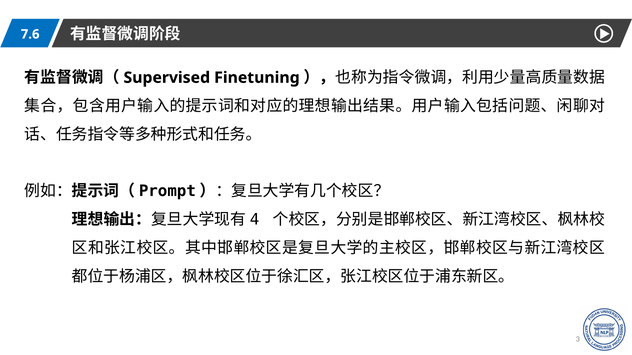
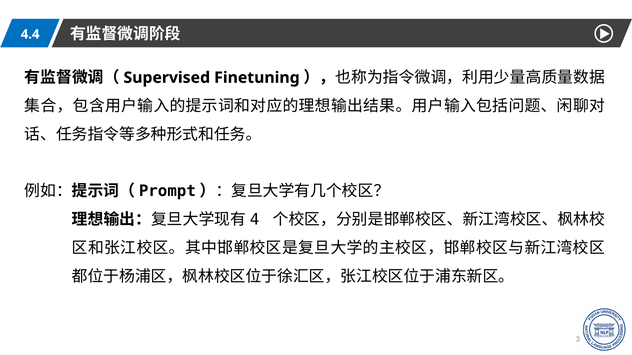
7.6: 7.6 -> 4.4
